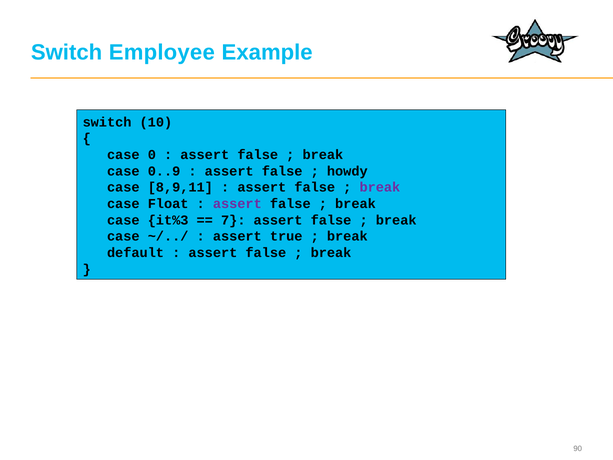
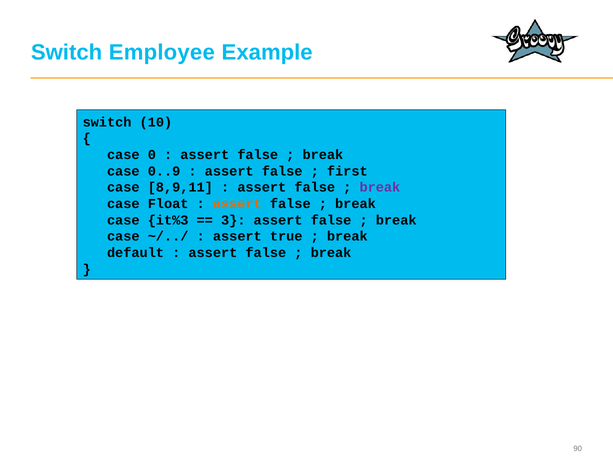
howdy: howdy -> first
assert at (237, 204) colour: purple -> orange
7: 7 -> 3
